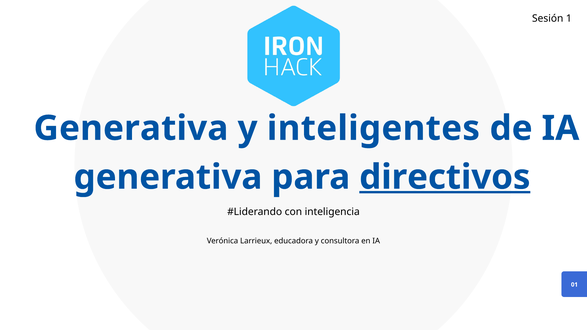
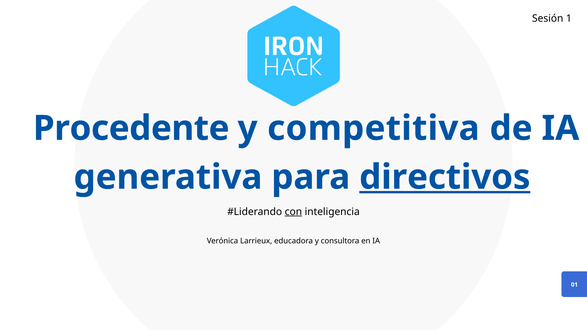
Generativa at (131, 128): Generativa -> Procedente
inteligentes: inteligentes -> competitiva
con underline: none -> present
